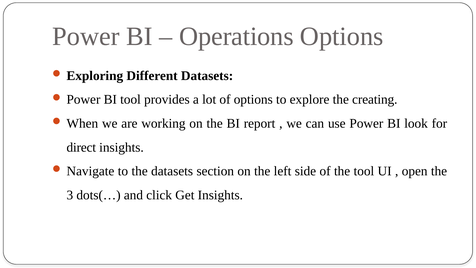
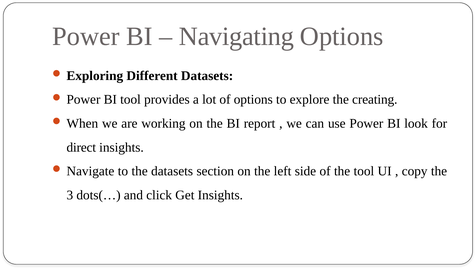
Operations: Operations -> Navigating
open: open -> copy
